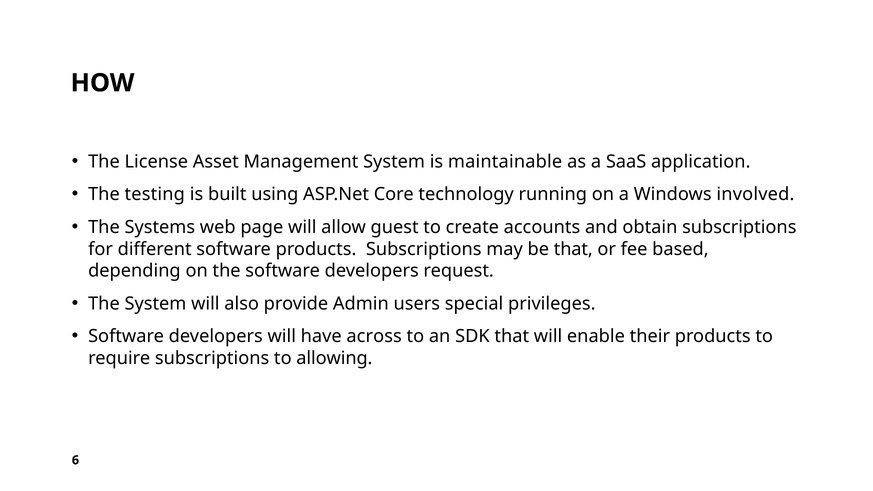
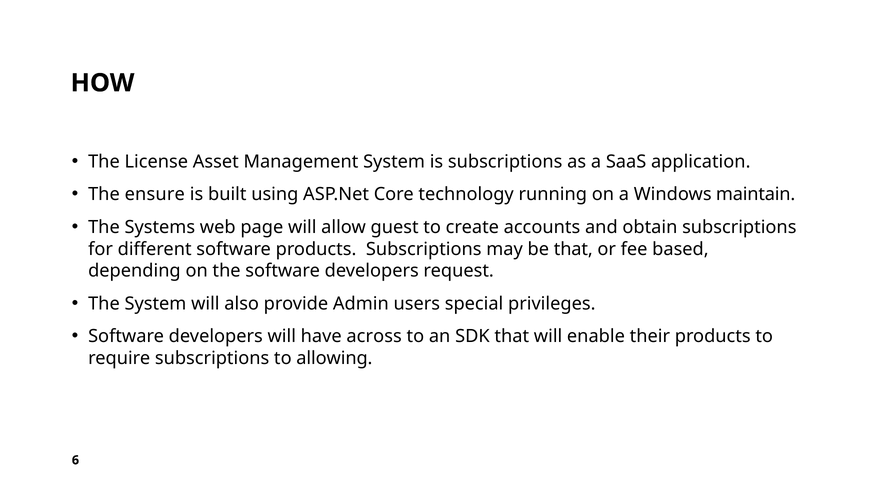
is maintainable: maintainable -> subscriptions
testing: testing -> ensure
involved: involved -> maintain
